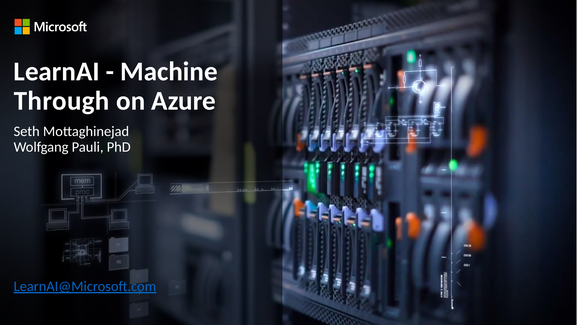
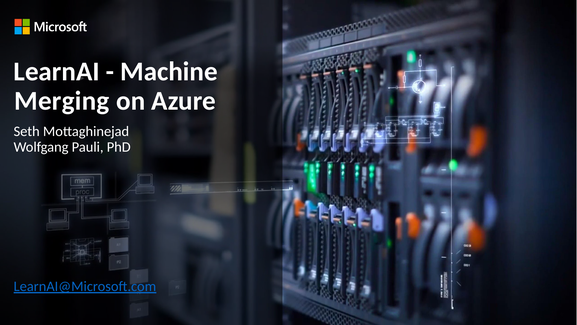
Through: Through -> Merging
